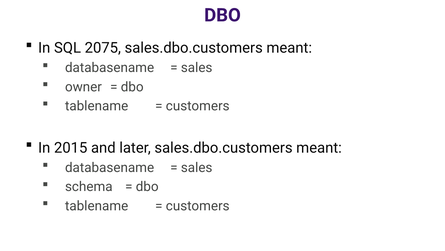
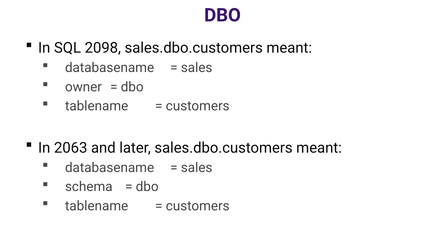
2075: 2075 -> 2098
2015: 2015 -> 2063
